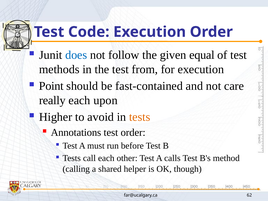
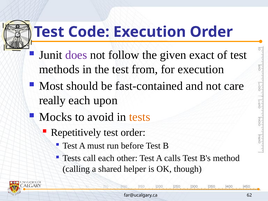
does colour: blue -> purple
equal: equal -> exact
Point: Point -> Most
Higher: Higher -> Mocks
Annotations: Annotations -> Repetitively
